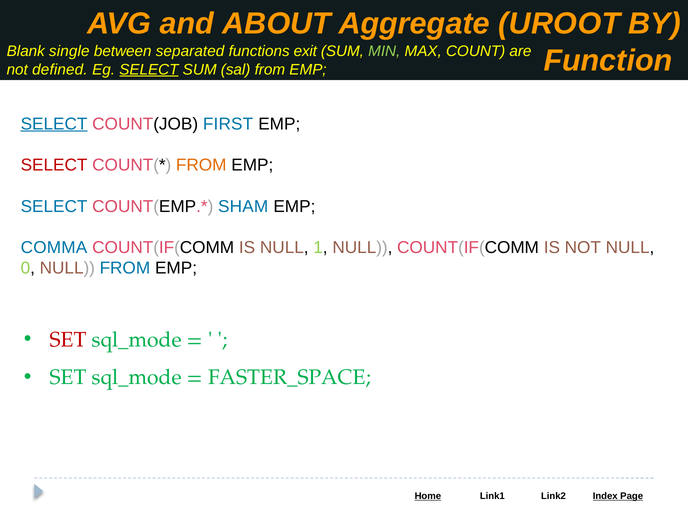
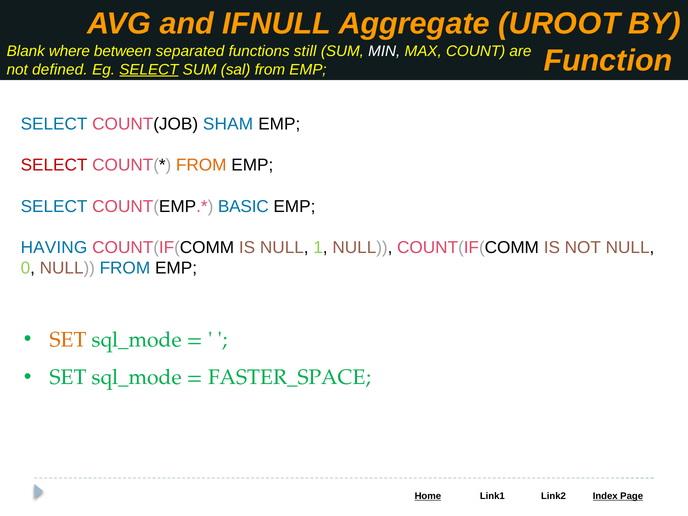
ABOUT: ABOUT -> IFNULL
single: single -> where
exit: exit -> still
MIN colour: light green -> white
SELECT at (54, 124) underline: present -> none
FIRST: FIRST -> SHAM
SHAM: SHAM -> BASIC
COMMA: COMMA -> HAVING
SET at (68, 340) colour: red -> orange
